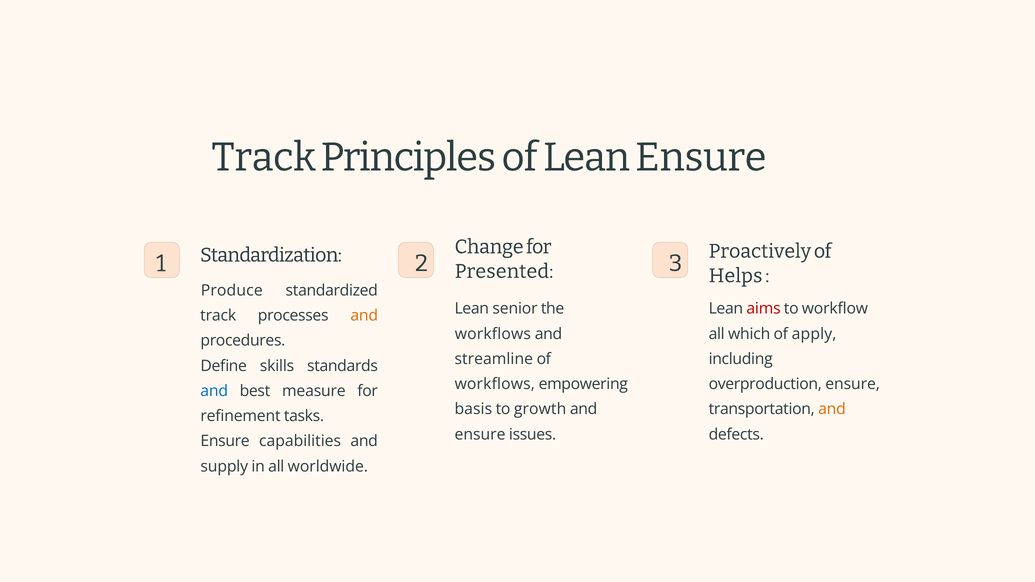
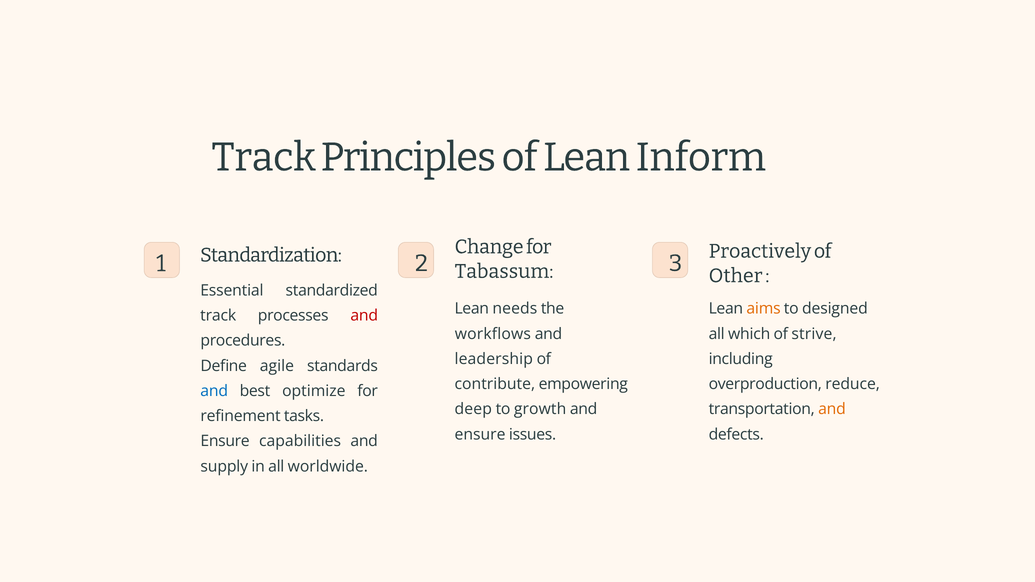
Lean Ensure: Ensure -> Inform
Presented: Presented -> Tabassum
Helps: Helps -> Other
Produce: Produce -> Essential
senior: senior -> needs
aims colour: red -> orange
workflow: workflow -> designed
and at (364, 316) colour: orange -> red
apply: apply -> strive
streamline: streamline -> leadership
skills: skills -> agile
workflows at (495, 384): workflows -> contribute
overproduction ensure: ensure -> reduce
measure: measure -> optimize
basis: basis -> deep
